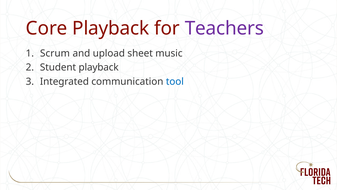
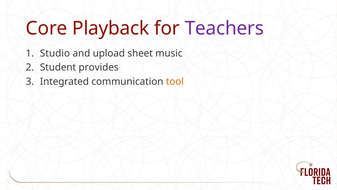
Scrum: Scrum -> Studio
Student playback: playback -> provides
tool colour: blue -> orange
